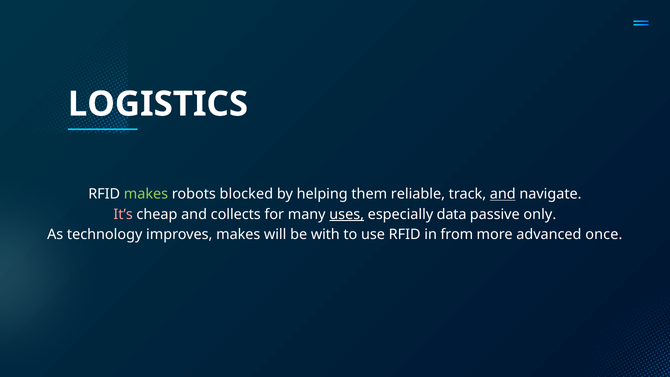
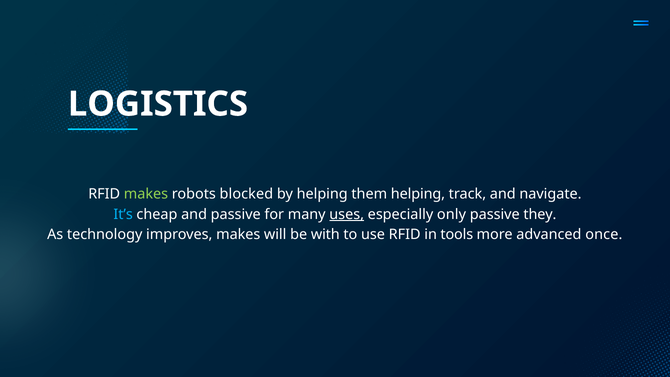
them reliable: reliable -> helping
and at (503, 194) underline: present -> none
It’s colour: pink -> light blue
and collects: collects -> passive
data: data -> only
only: only -> they
from: from -> tools
